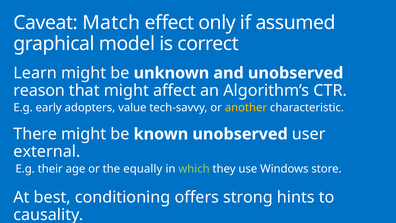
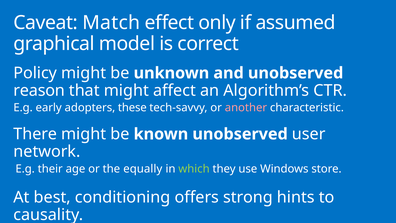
Learn: Learn -> Policy
value: value -> these
another colour: yellow -> pink
external: external -> network
